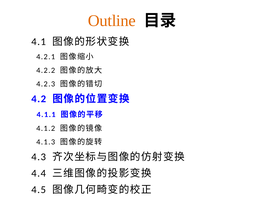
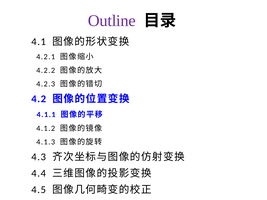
Outline colour: orange -> purple
